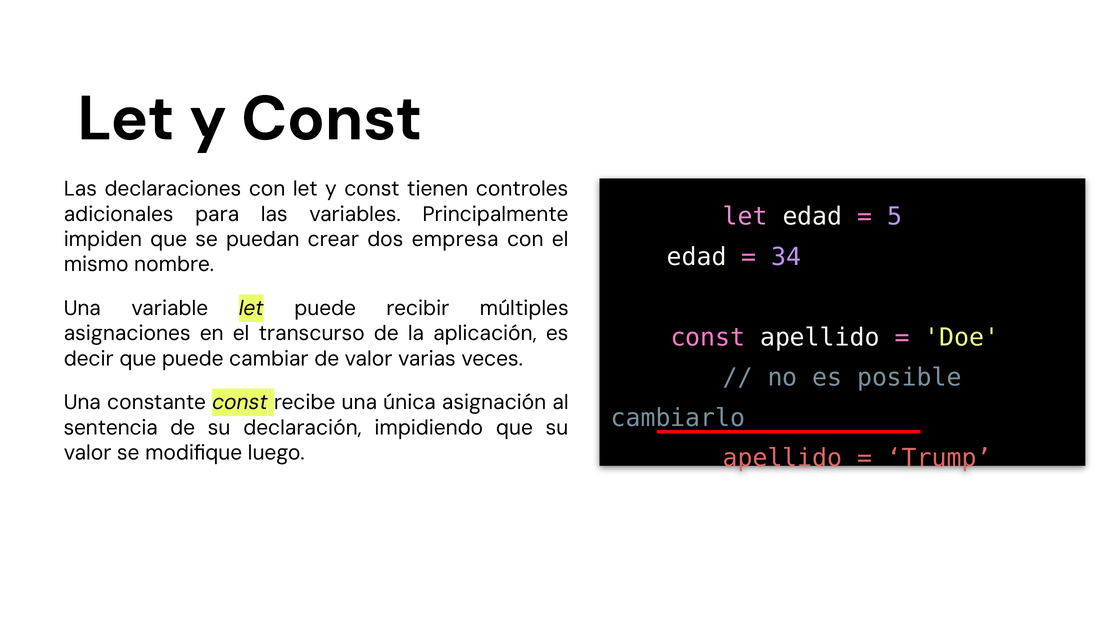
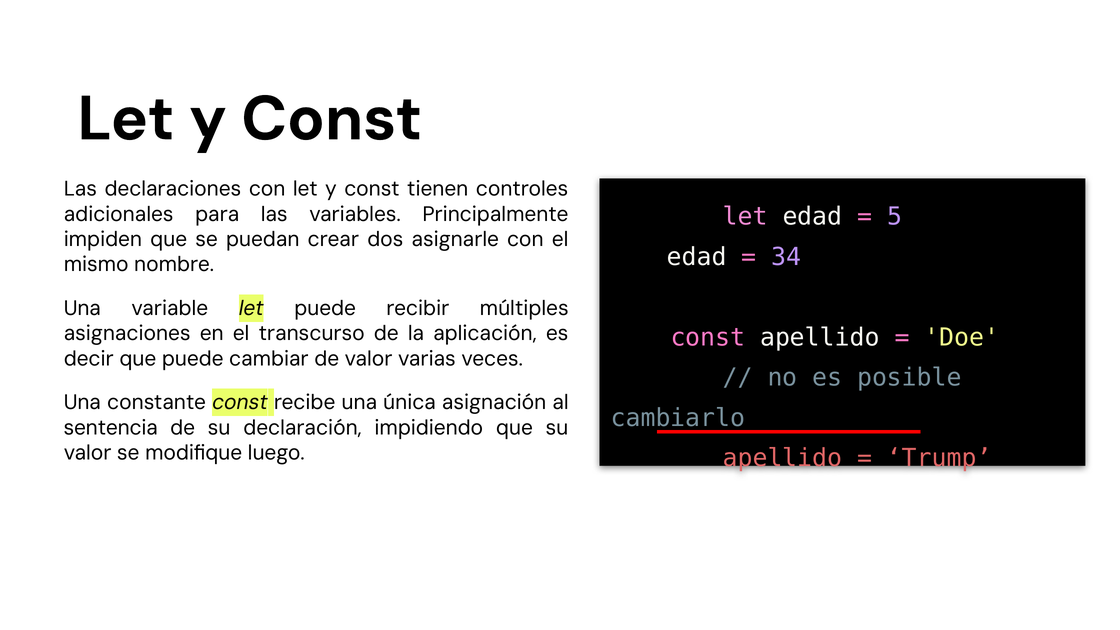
empresa: empresa -> asignarle
